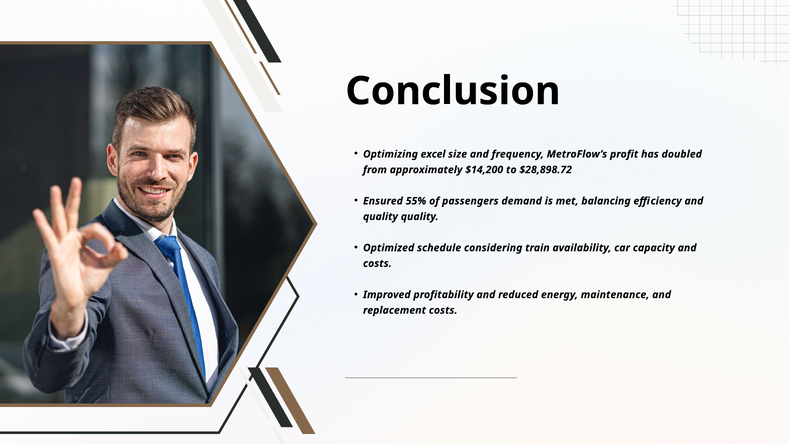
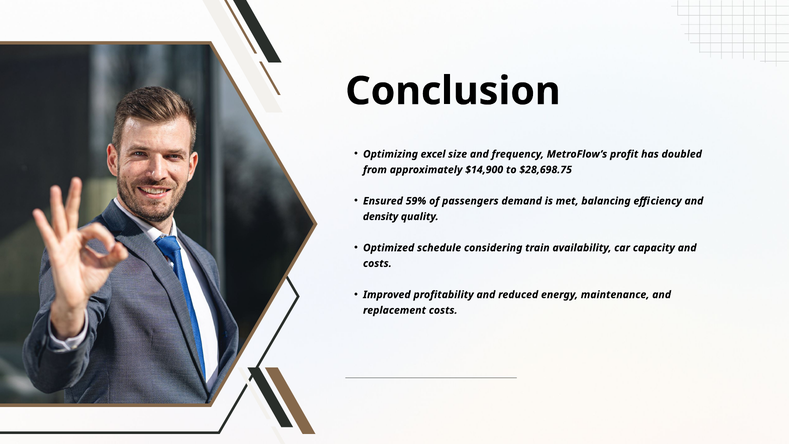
$14,200: $14,200 -> $14,900
$28,898.72: $28,898.72 -> $28,698.75
55%: 55% -> 59%
quality at (380, 217): quality -> density
